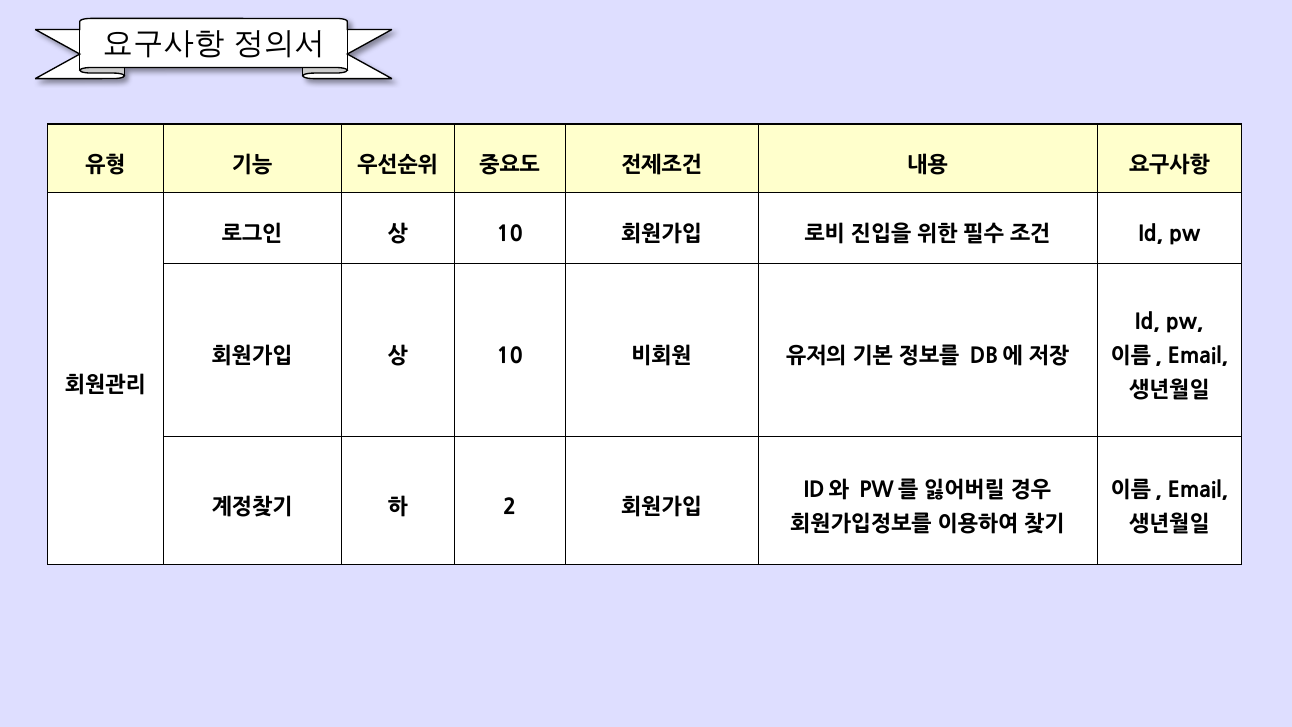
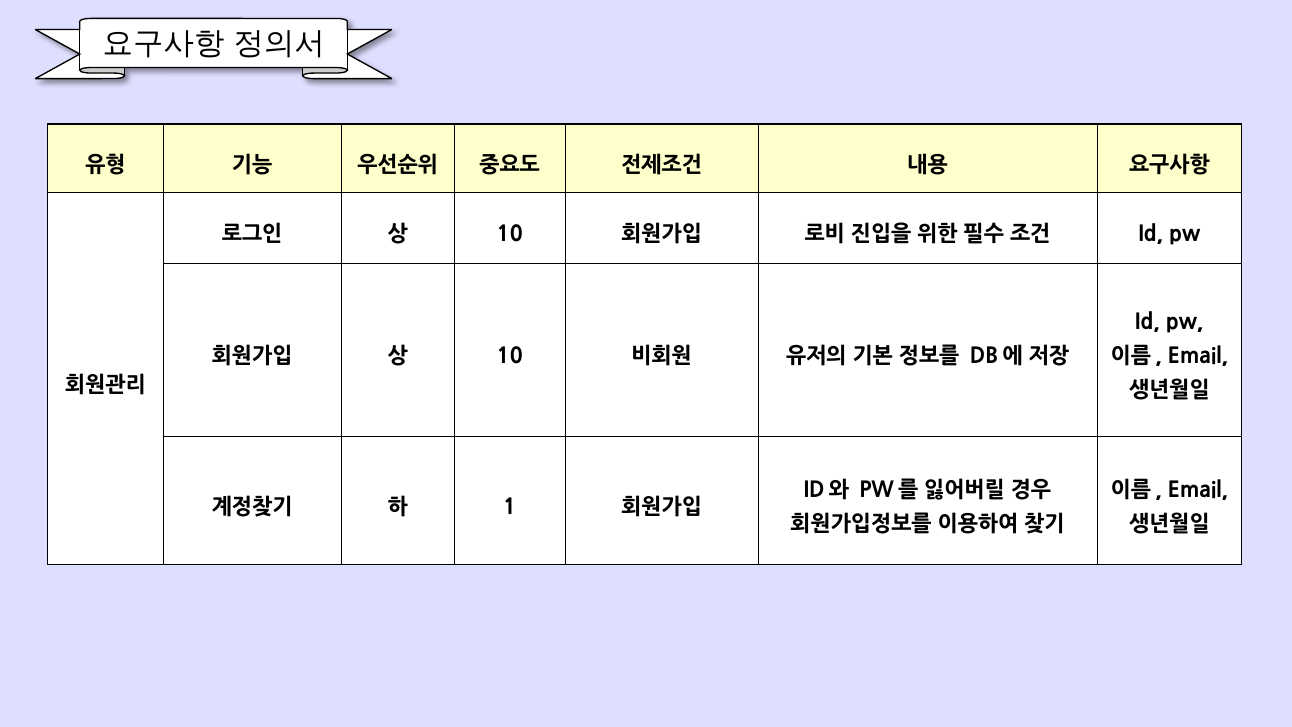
2: 2 -> 1
